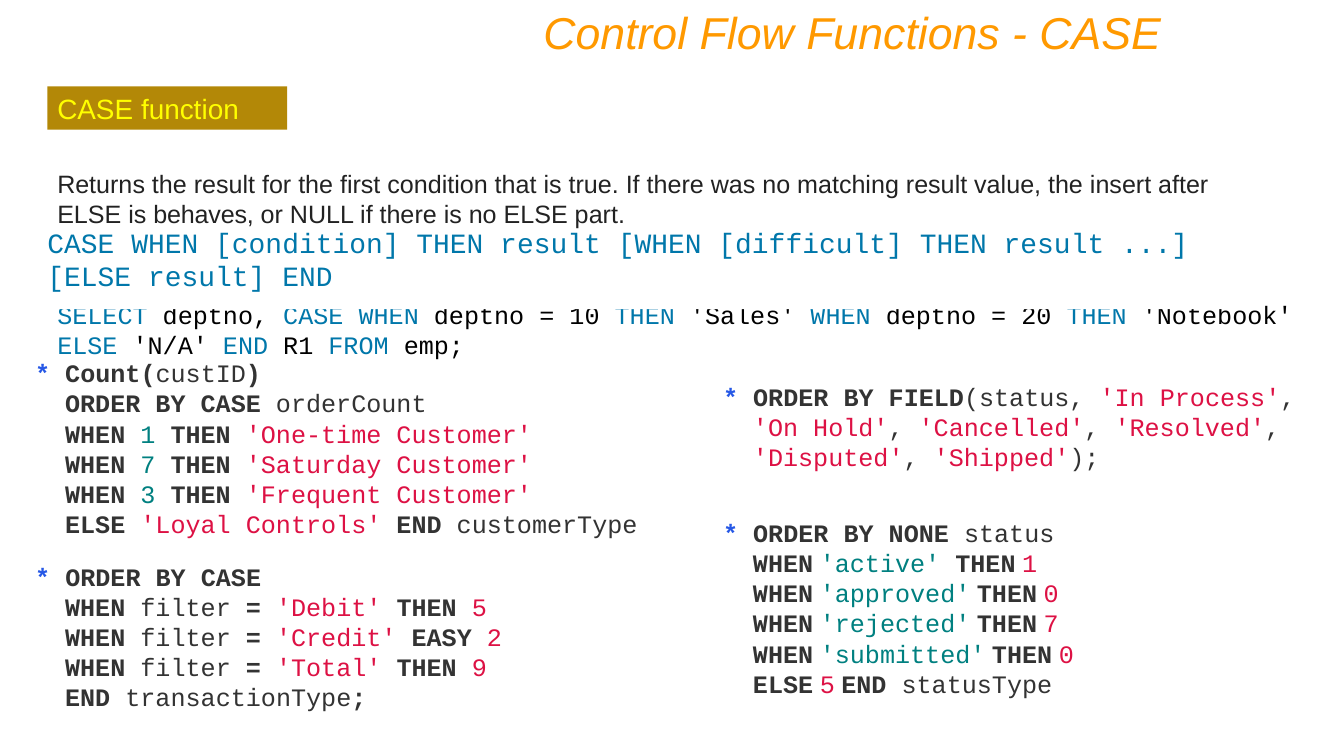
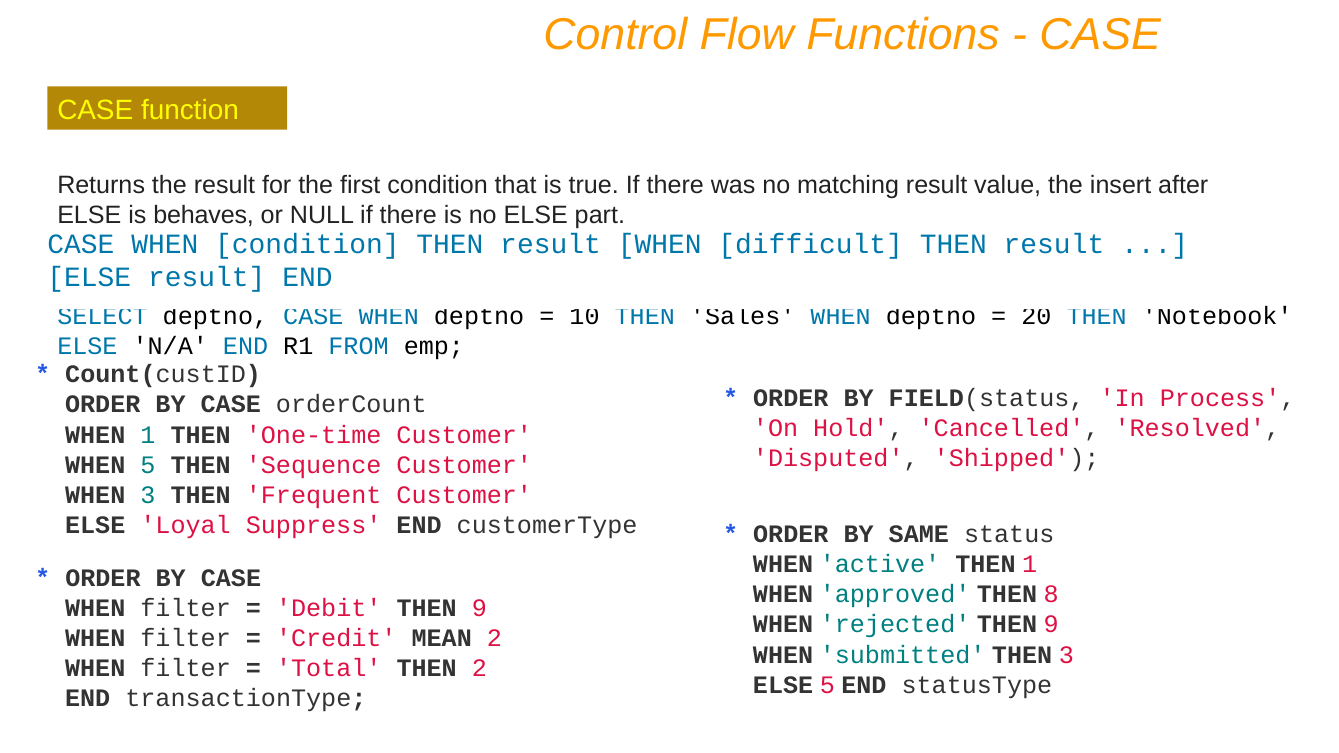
WHEN 7: 7 -> 5
Saturday: Saturday -> Sequence
Controls: Controls -> Suppress
NONE: NONE -> SAME
approved THEN 0: 0 -> 8
Debit THEN 5: 5 -> 9
rejected THEN 7: 7 -> 9
EASY: EASY -> MEAN
submitted THEN 0: 0 -> 3
THEN 9: 9 -> 2
